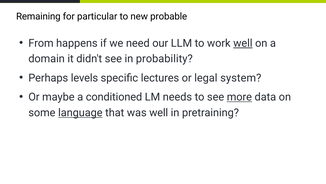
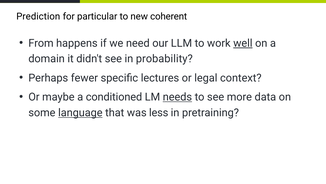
Remaining: Remaining -> Prediction
probable: probable -> coherent
levels: levels -> fewer
system: system -> context
needs underline: none -> present
more underline: present -> none
was well: well -> less
